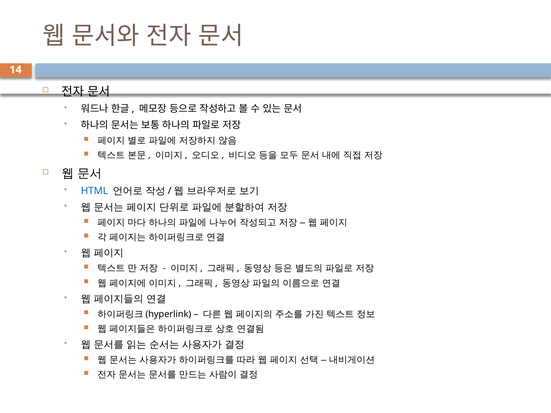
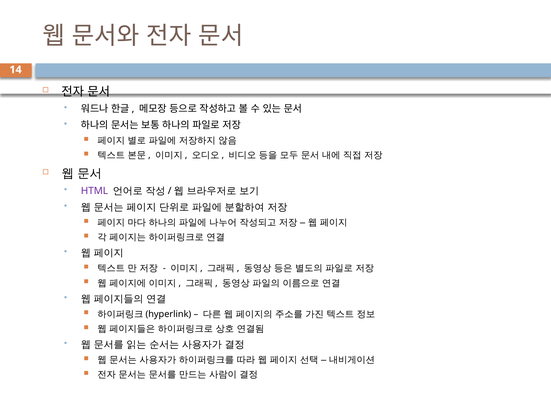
HTML colour: blue -> purple
